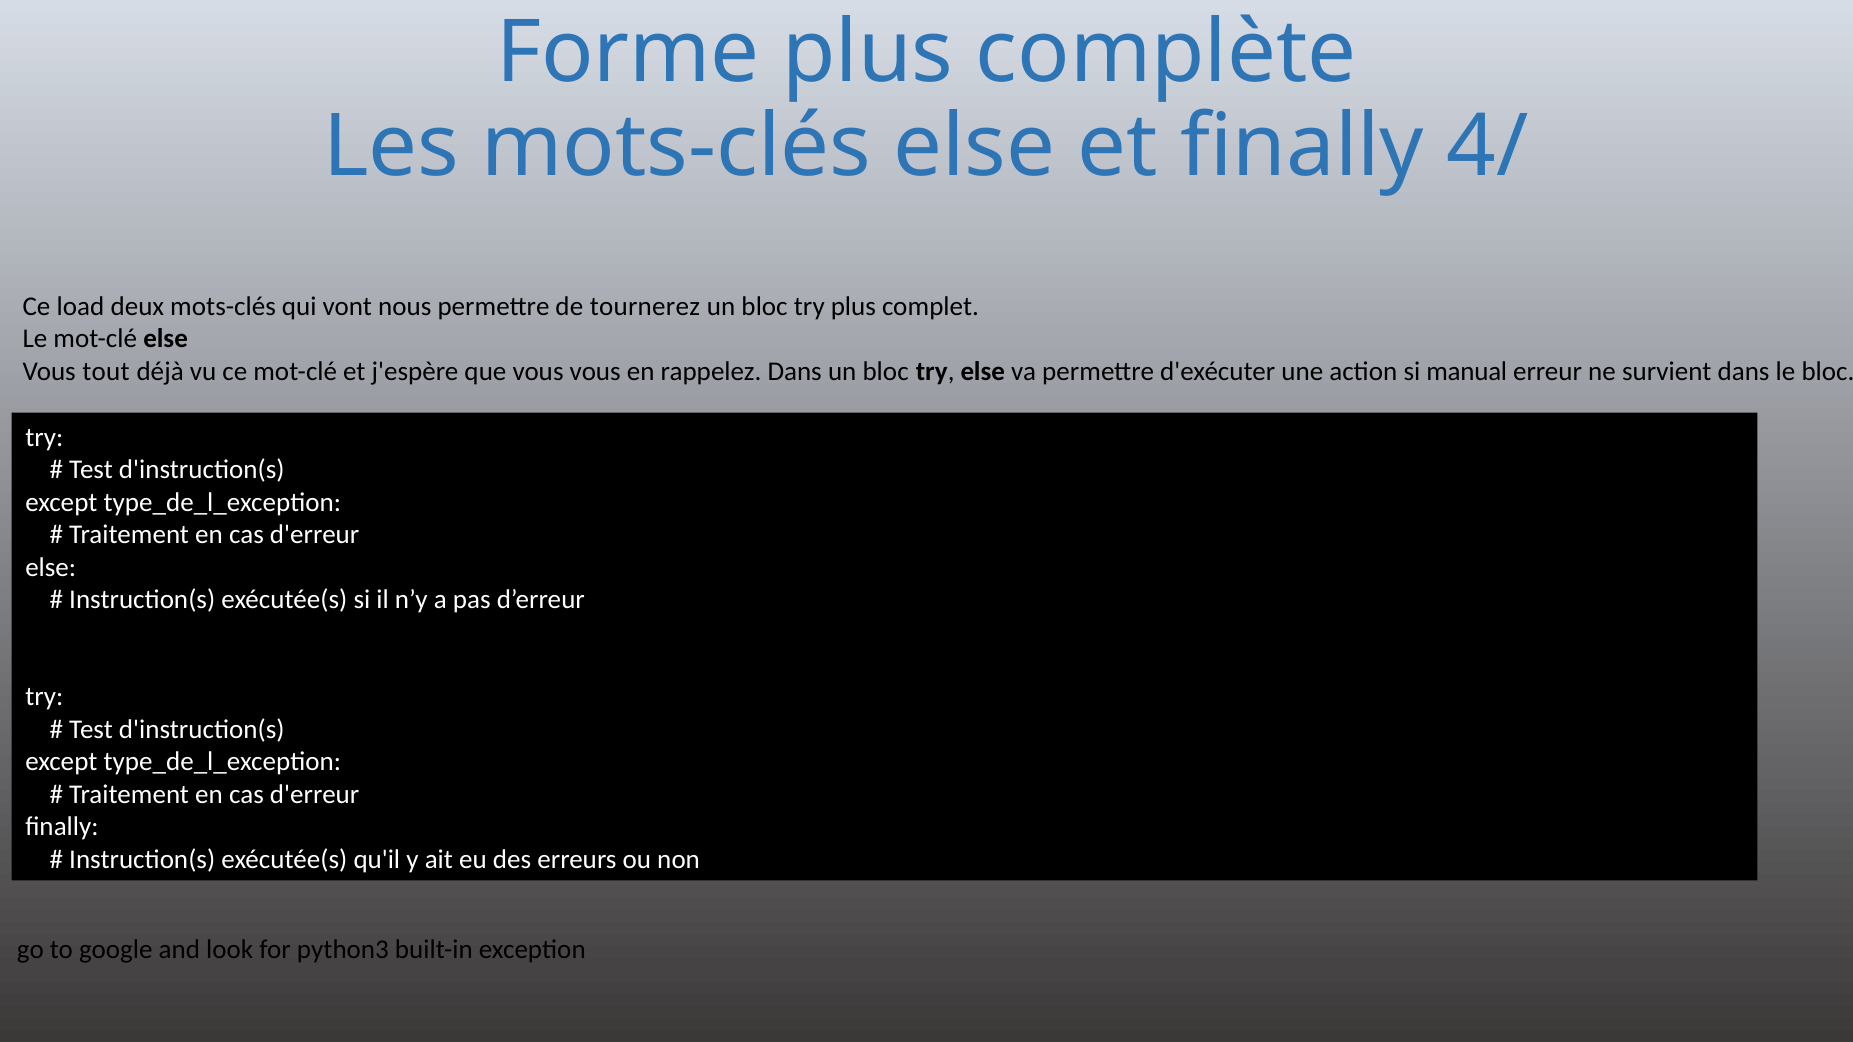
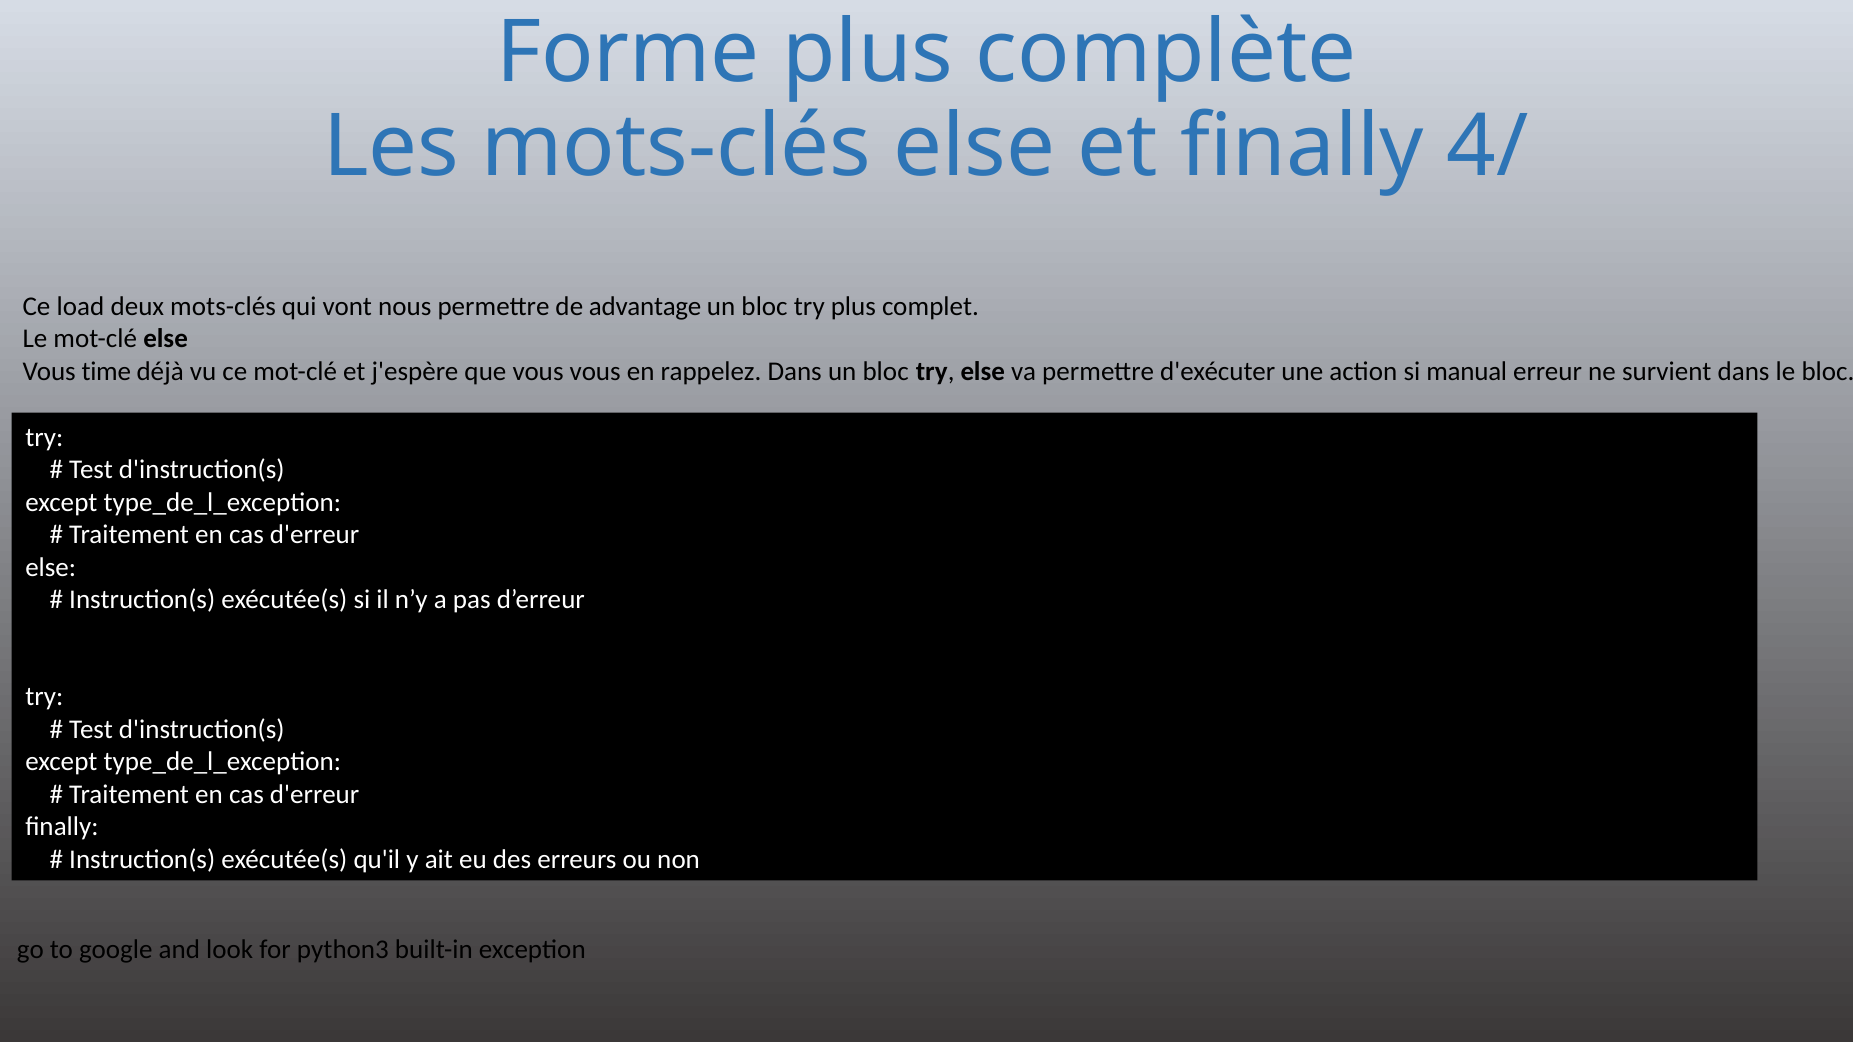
tournerez: tournerez -> advantage
tout: tout -> time
